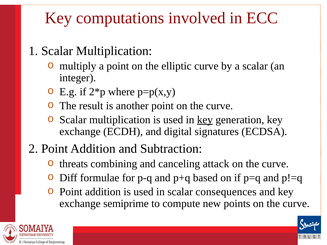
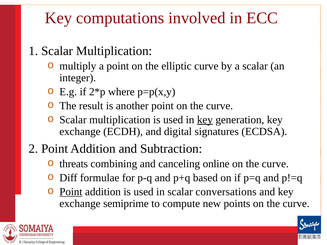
attack: attack -> online
Point at (71, 192) underline: none -> present
consequences: consequences -> conversations
